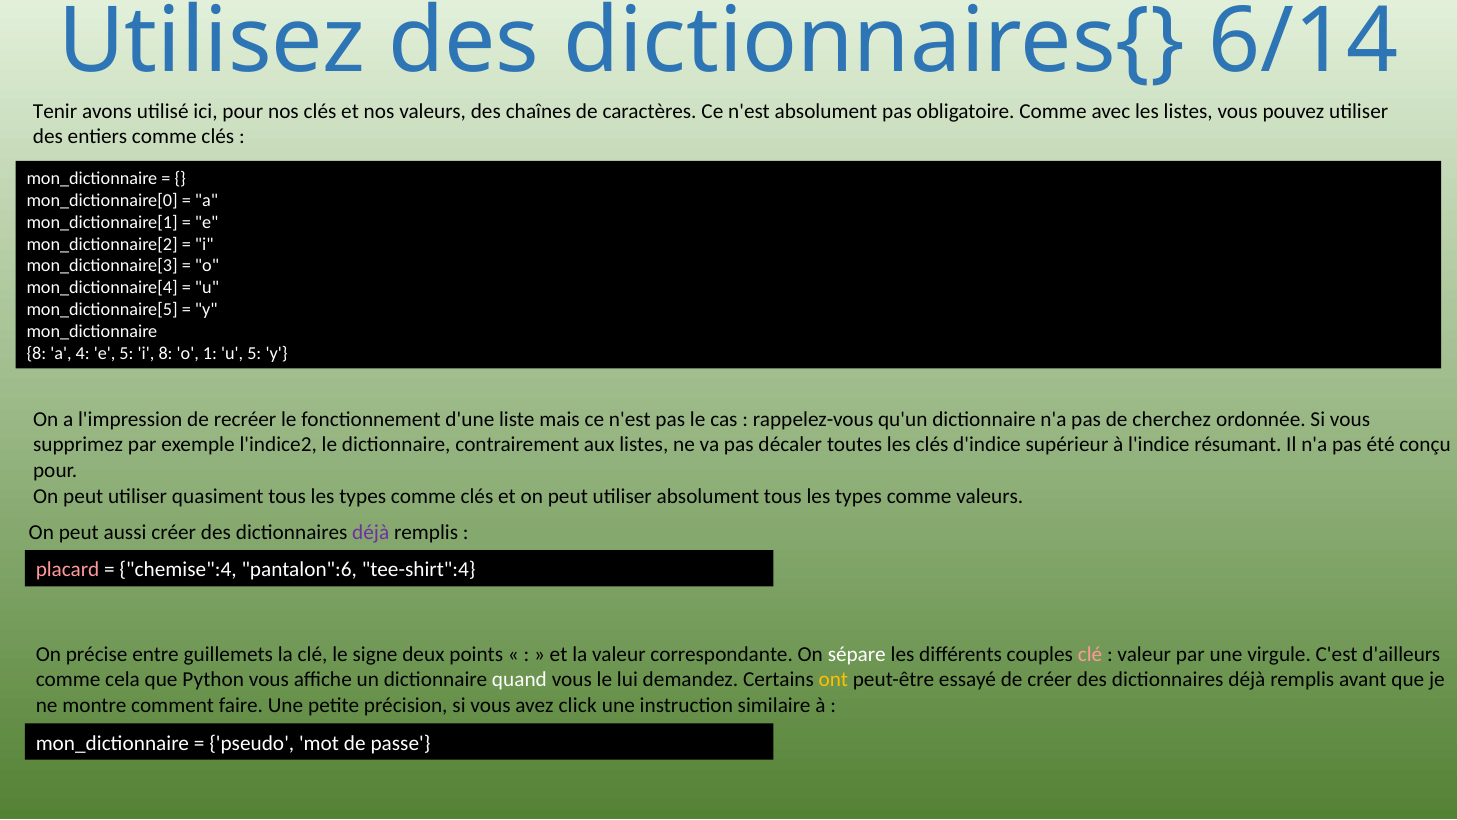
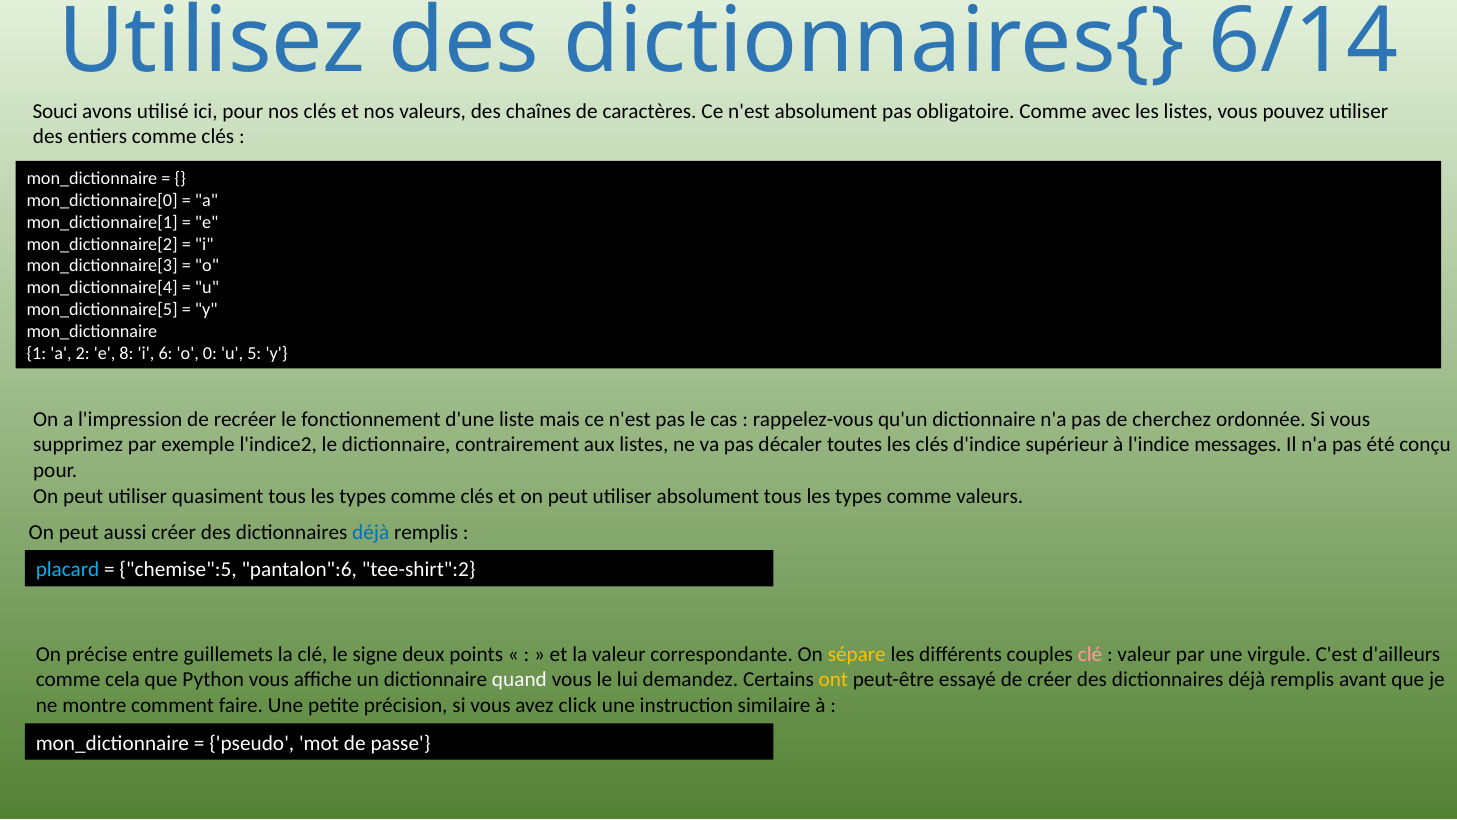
Tenir: Tenir -> Souci
8 at (36, 353): 8 -> 1
4: 4 -> 2
e 5: 5 -> 8
i 8: 8 -> 6
1: 1 -> 0
résumant: résumant -> messages
déjà at (371, 533) colour: purple -> blue
placard colour: pink -> light blue
chemise":4: chemise":4 -> chemise":5
tee-shirt":4: tee-shirt":4 -> tee-shirt":2
sépare colour: white -> yellow
